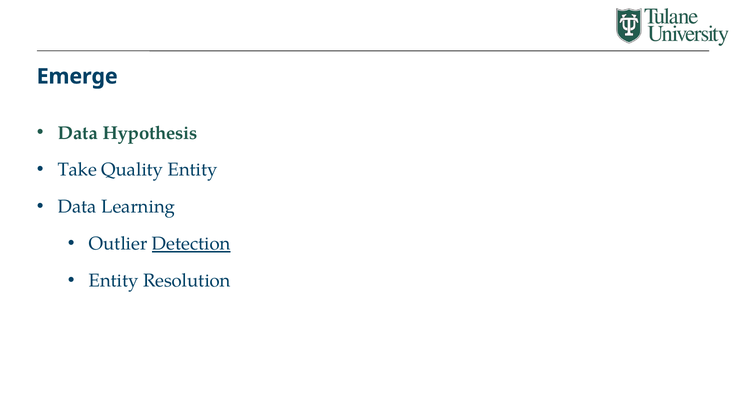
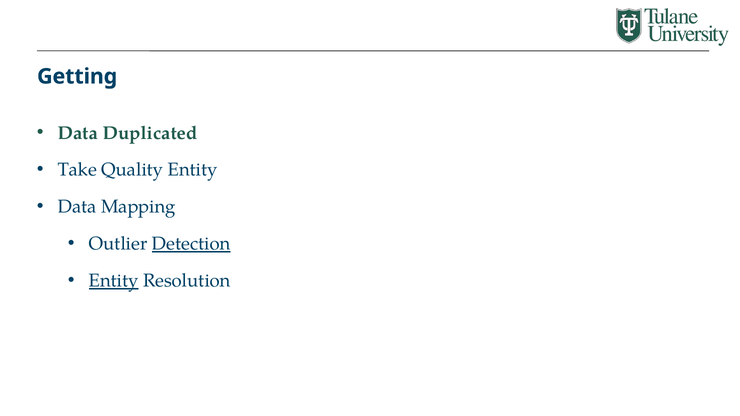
Emerge: Emerge -> Getting
Hypothesis: Hypothesis -> Duplicated
Learning: Learning -> Mapping
Entity at (114, 281) underline: none -> present
